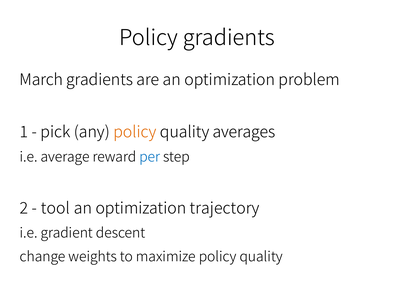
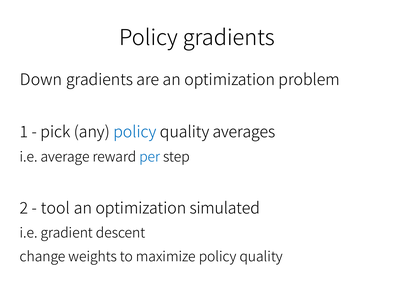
March: March -> Down
policy at (135, 132) colour: orange -> blue
trajectory: trajectory -> simulated
